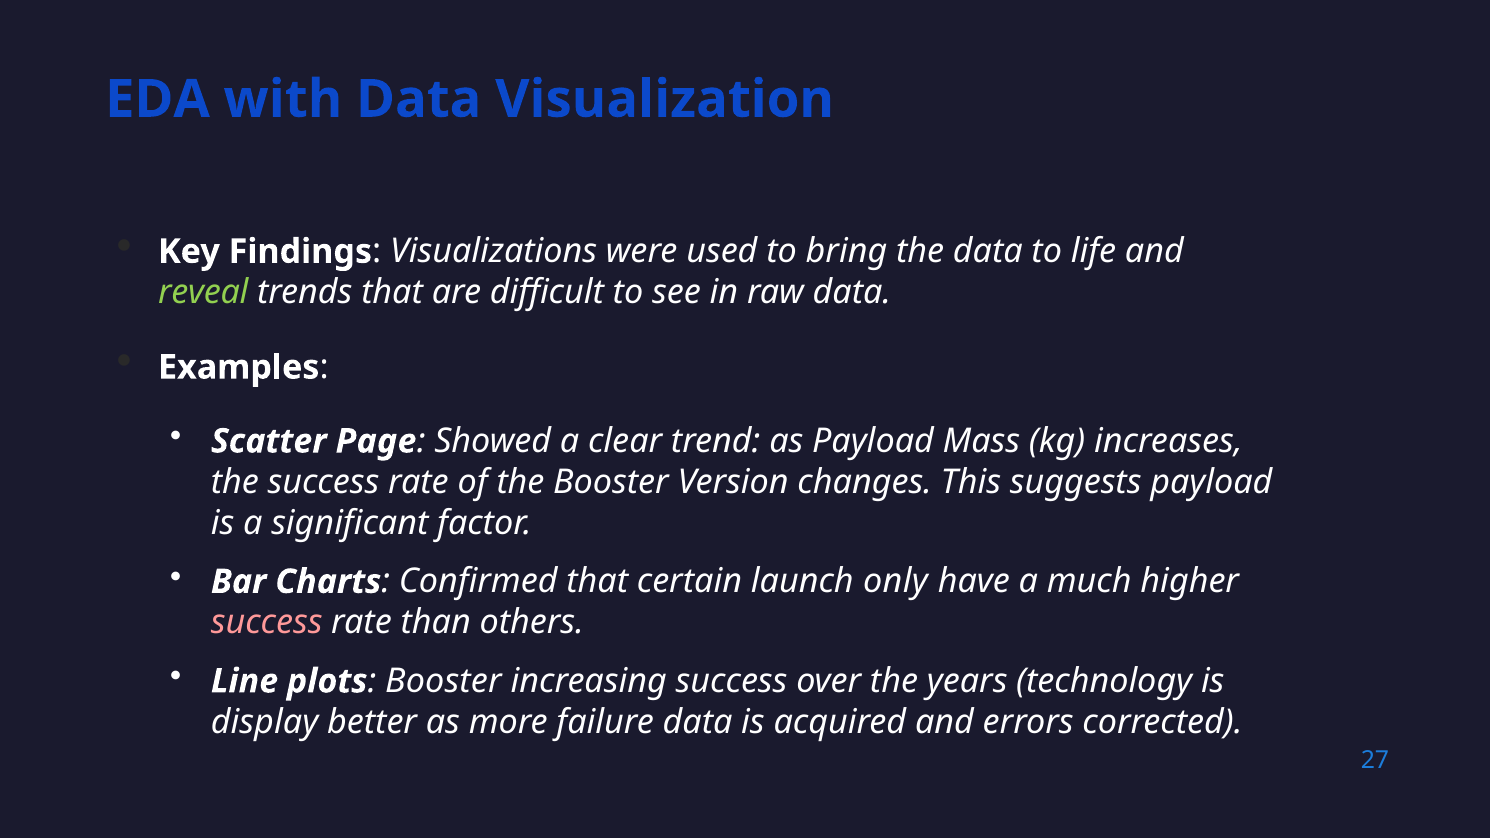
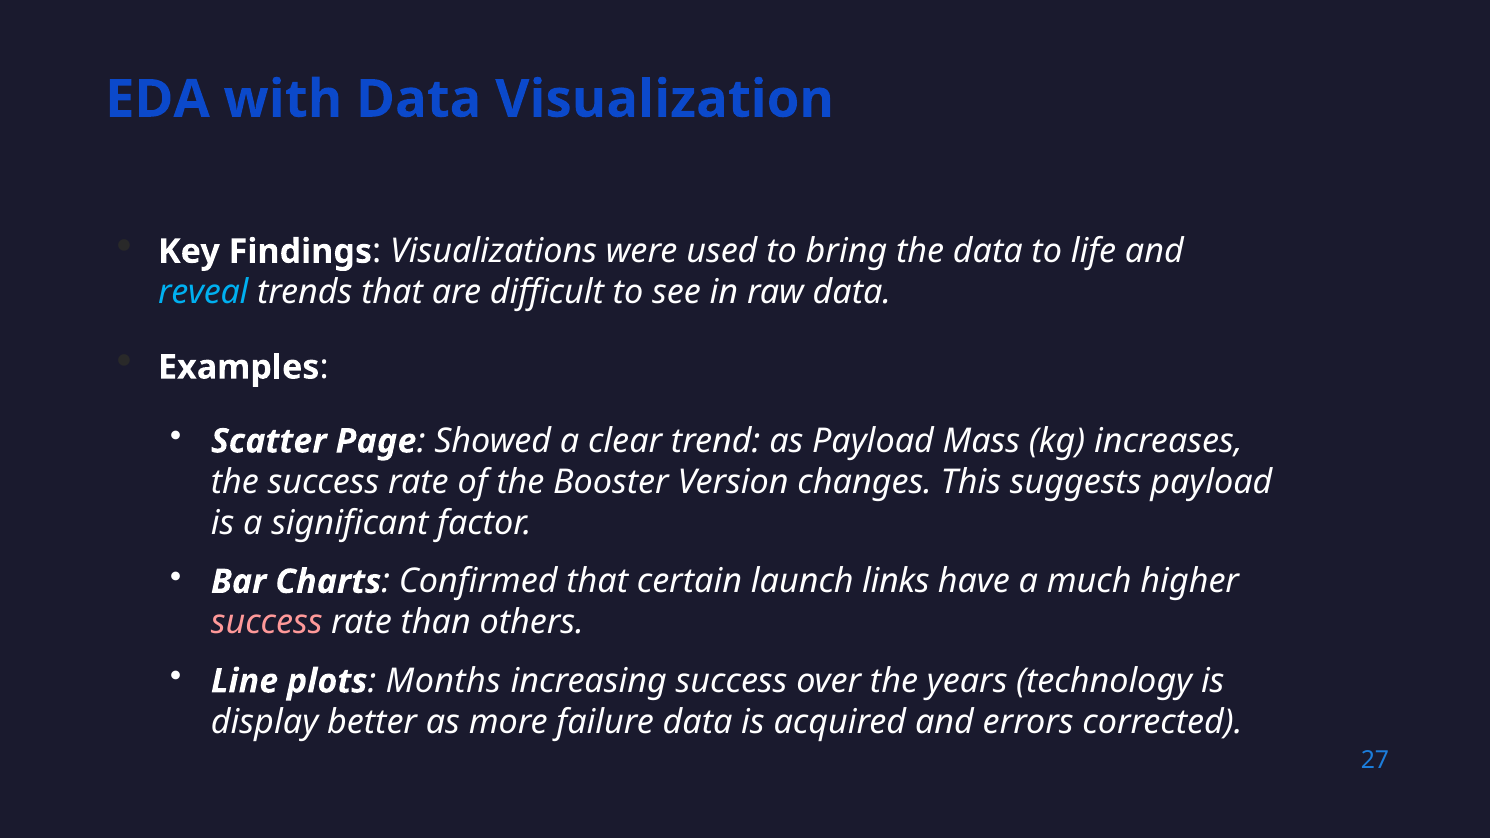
reveal colour: light green -> light blue
only: only -> links
Booster at (443, 681): Booster -> Months
